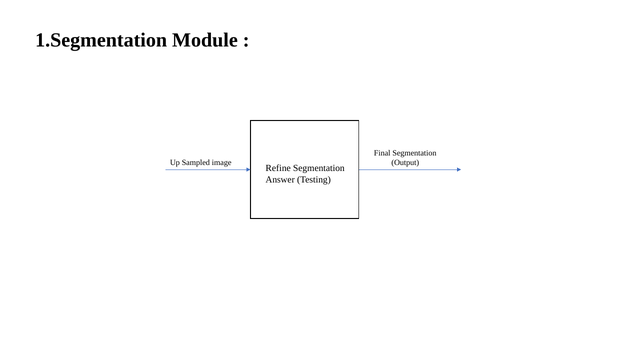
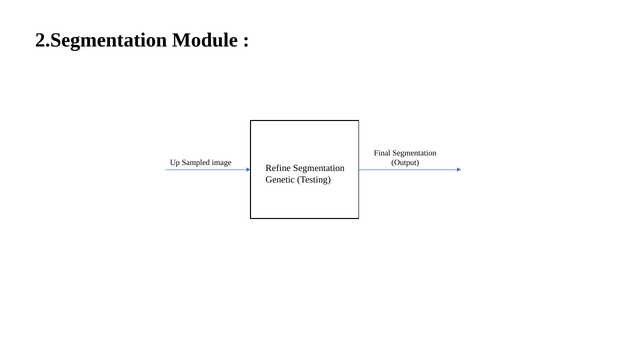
1.Segmentation: 1.Segmentation -> 2.Segmentation
Answer: Answer -> Genetic
